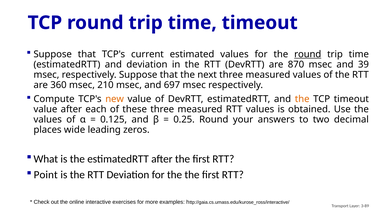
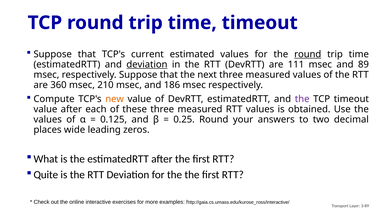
deviation at (147, 65) underline: none -> present
870: 870 -> 111
39: 39 -> 89
697: 697 -> 186
the at (302, 99) colour: orange -> purple
Point: Point -> Quite
